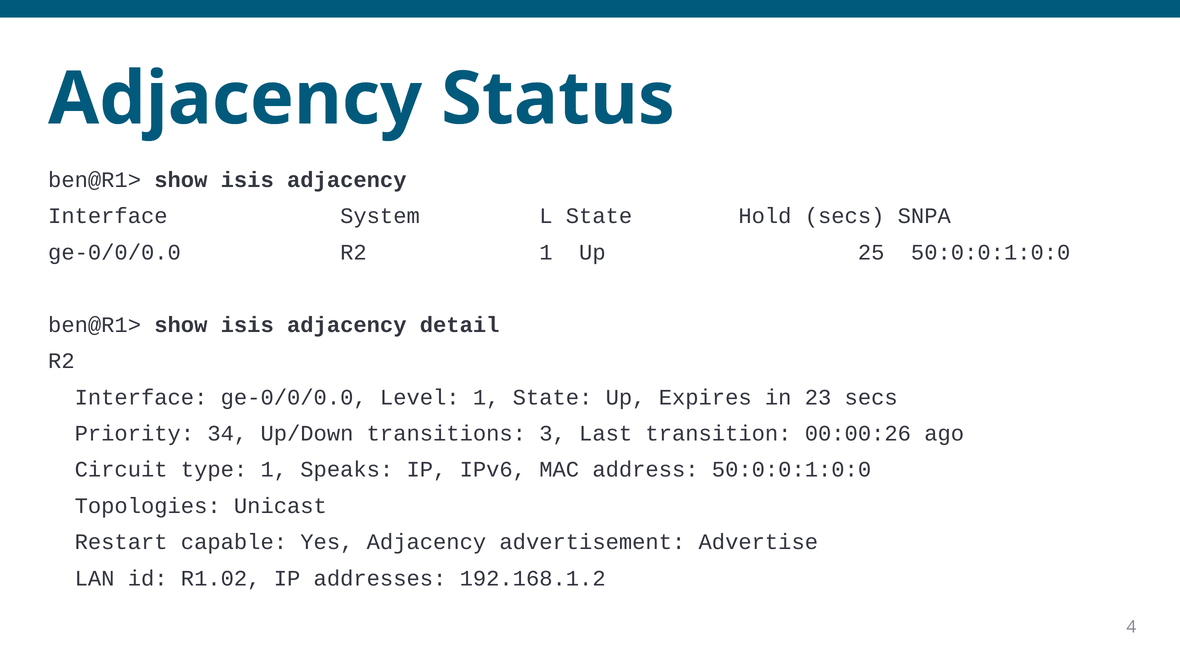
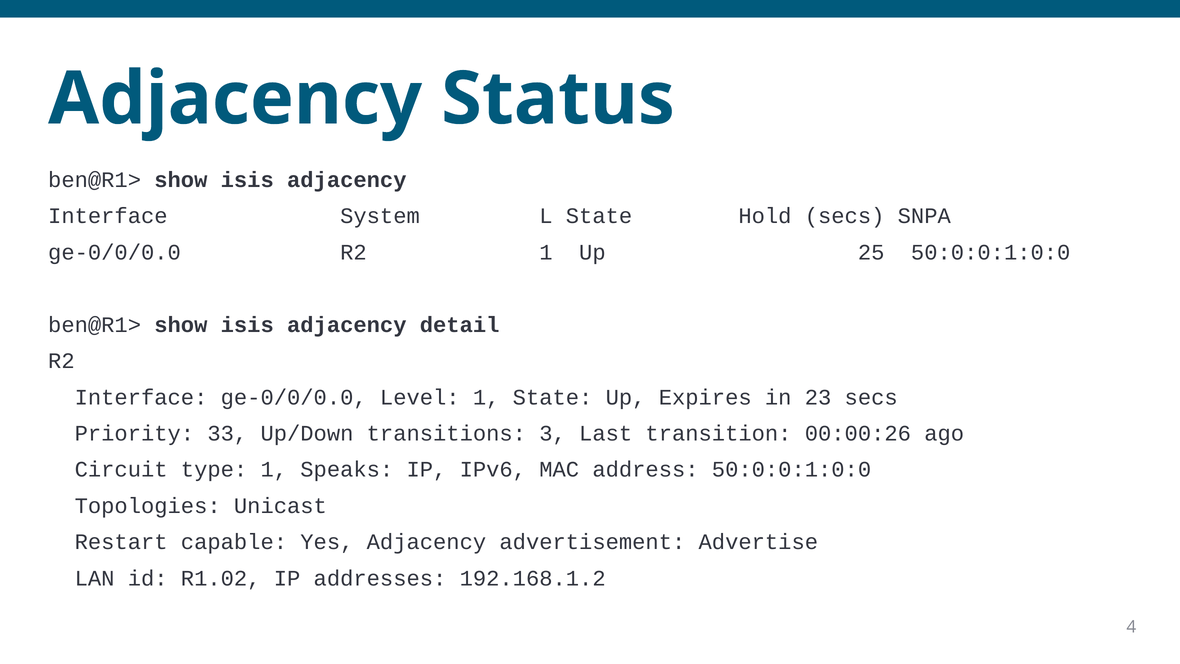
34: 34 -> 33
